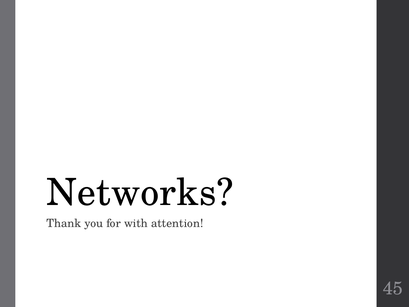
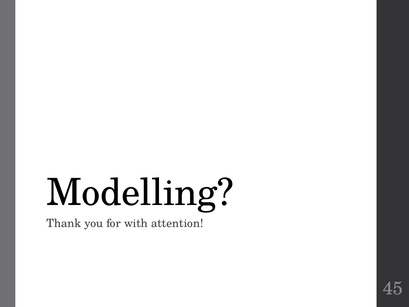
Networks: Networks -> Modelling
